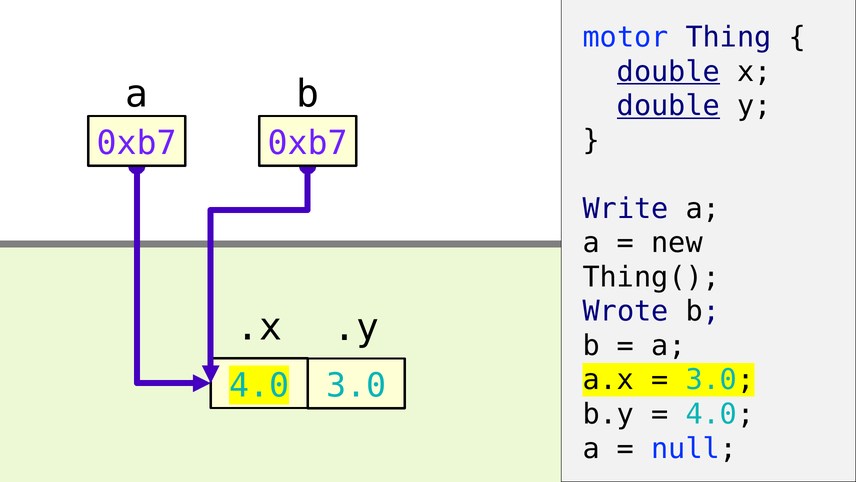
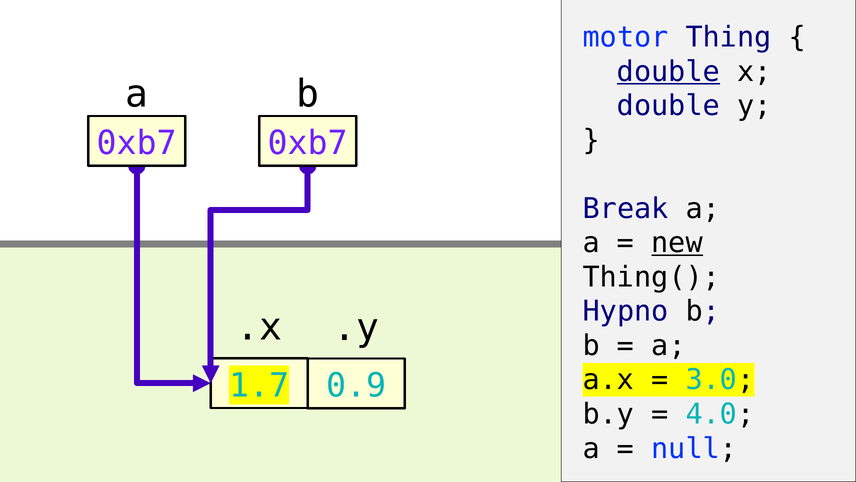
double at (668, 106) underline: present -> none
Write: Write -> Break
new underline: none -> present
Wrote: Wrote -> Hypno
4.0 at (259, 385): 4.0 -> 1.7
3.0 at (356, 385): 3.0 -> 0.9
